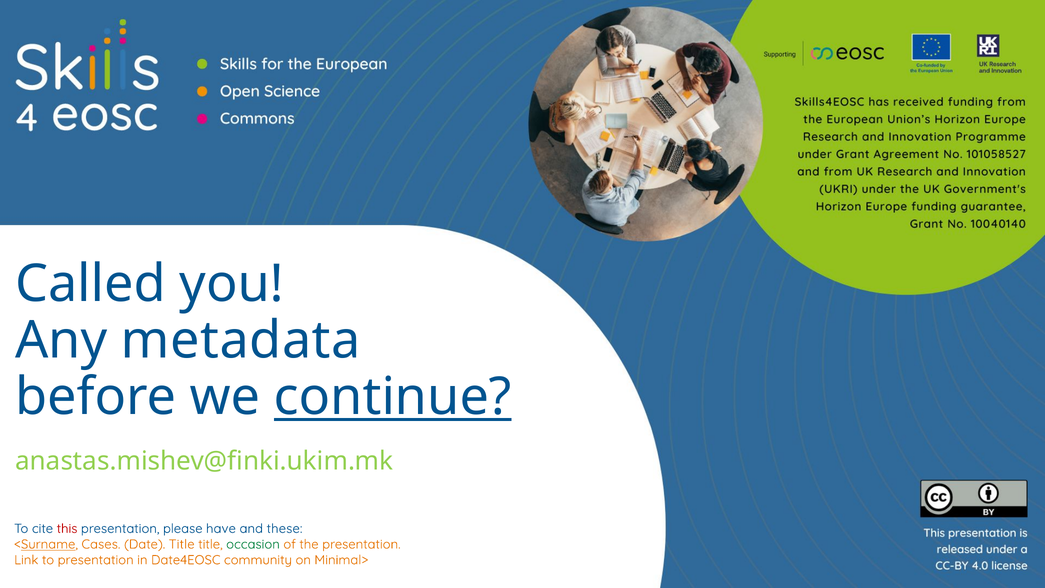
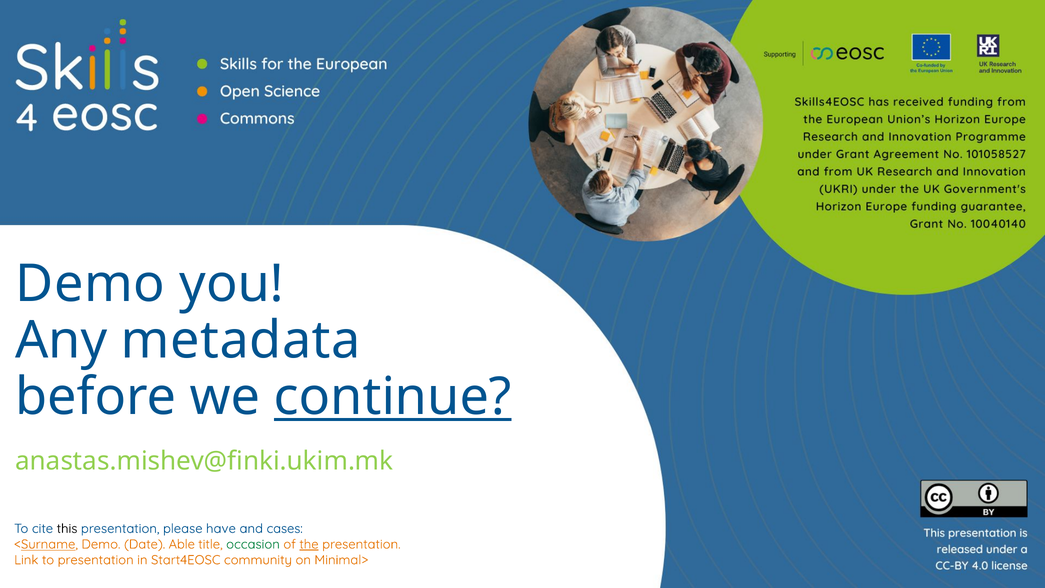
Called at (91, 284): Called -> Demo
this colour: red -> black
these: these -> cases
<Surname Cases: Cases -> Demo
Date Title: Title -> Able
the underline: none -> present
Date4EOSC: Date4EOSC -> Start4EOSC
